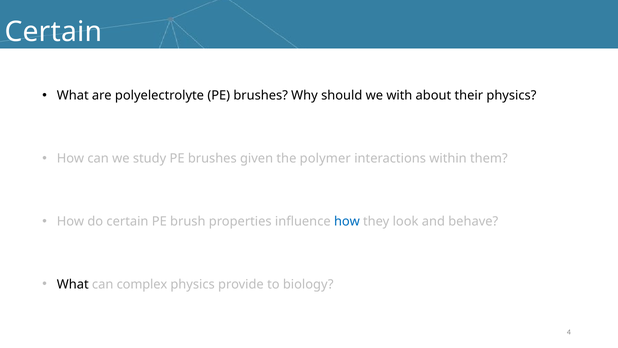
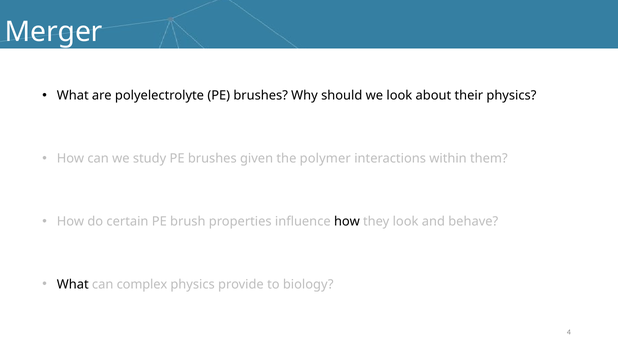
Certain at (53, 32): Certain -> Merger
we with: with -> look
how at (347, 221) colour: blue -> black
